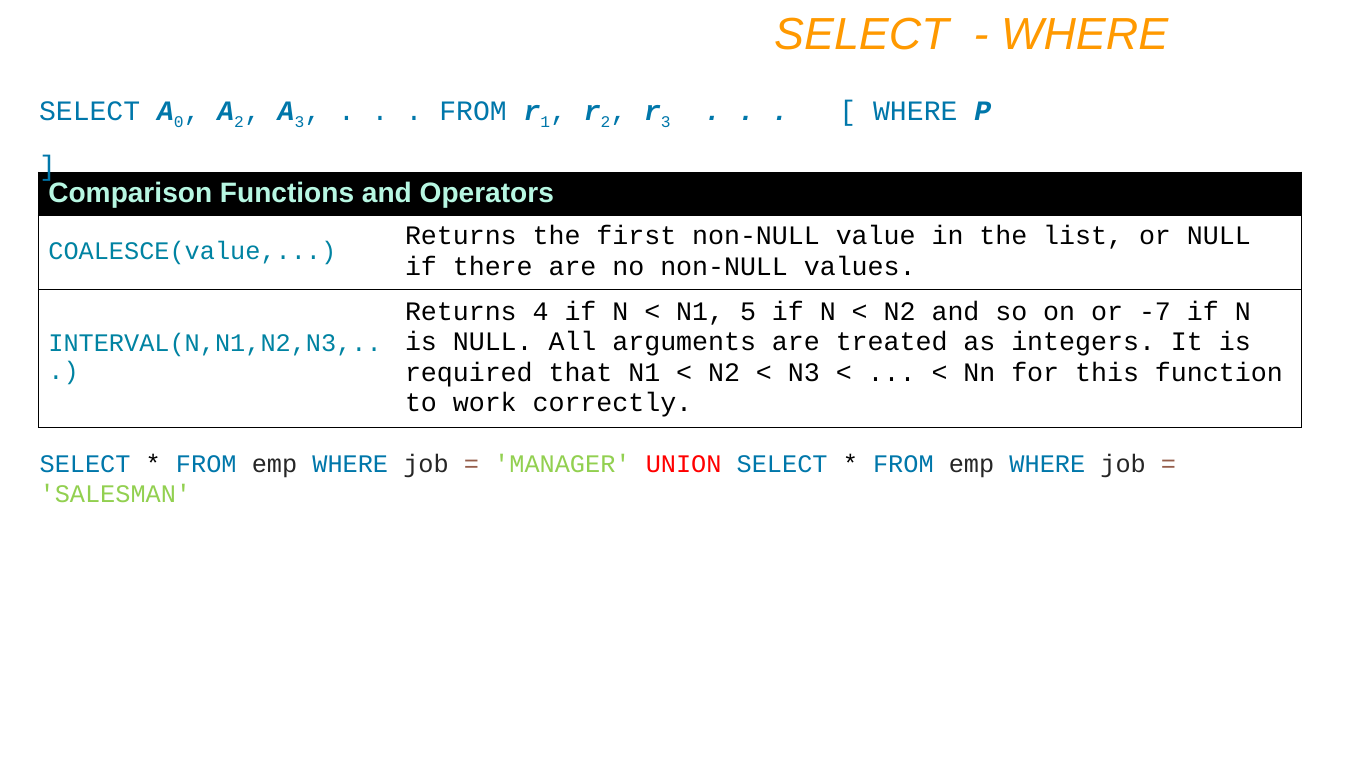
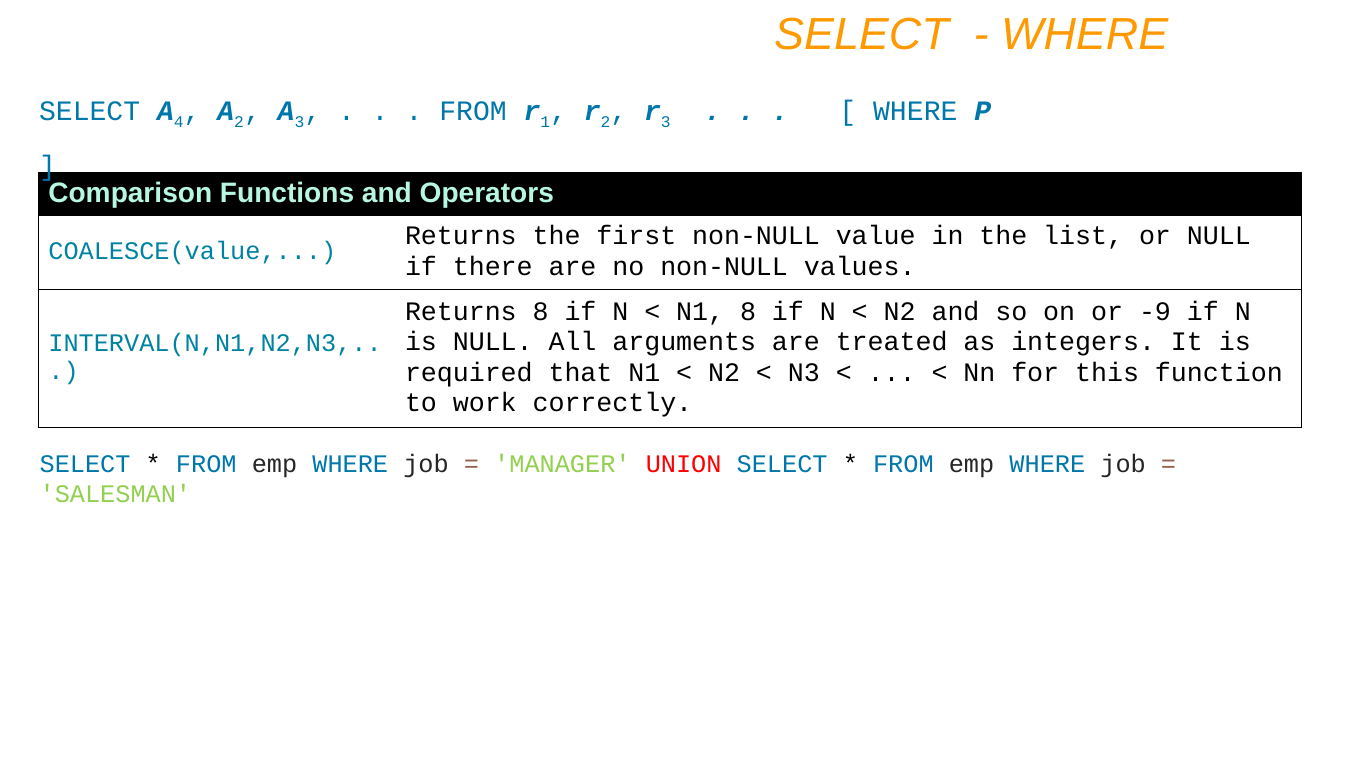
0: 0 -> 4
Returns 4: 4 -> 8
N1 5: 5 -> 8
-7: -7 -> -9
